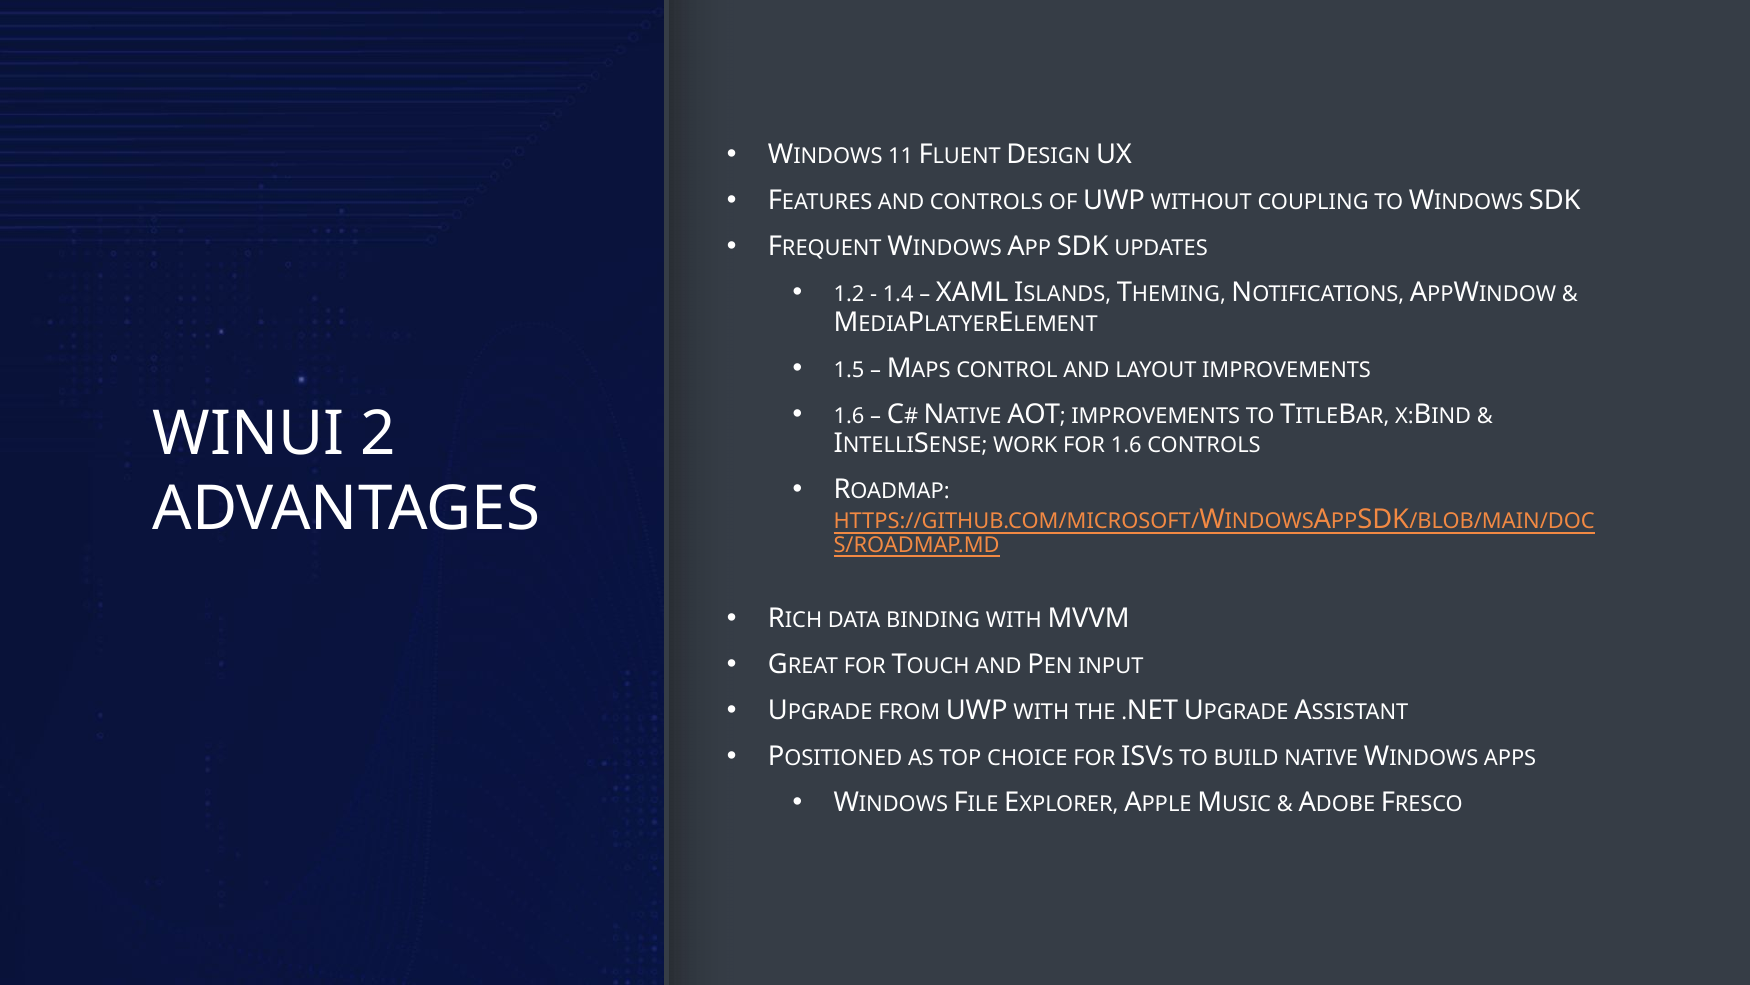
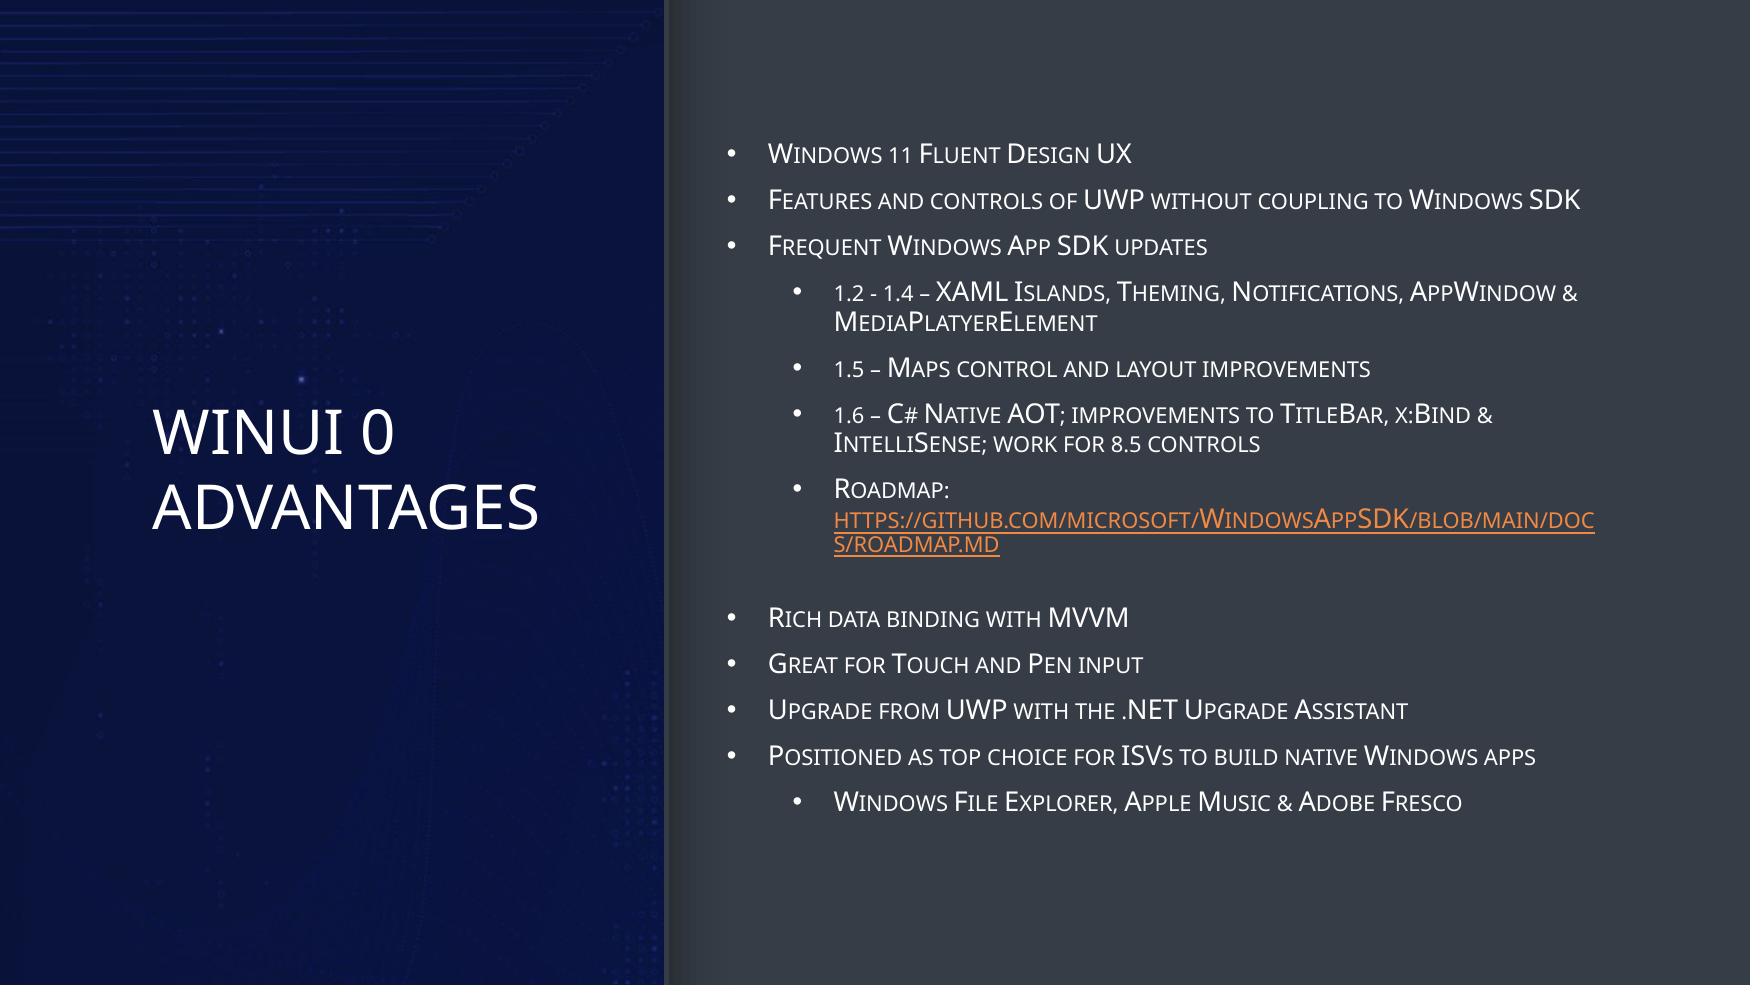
2: 2 -> 0
FOR 1.6: 1.6 -> 8.5
